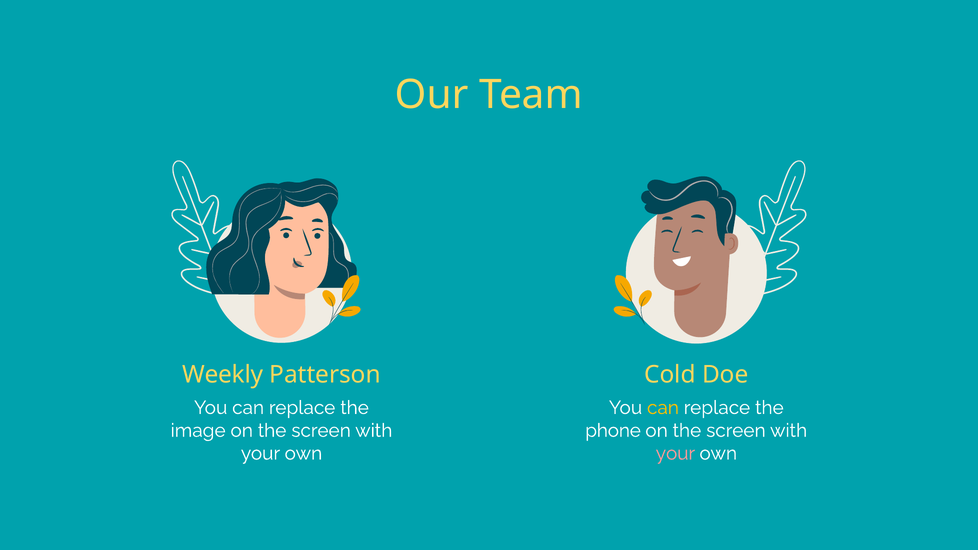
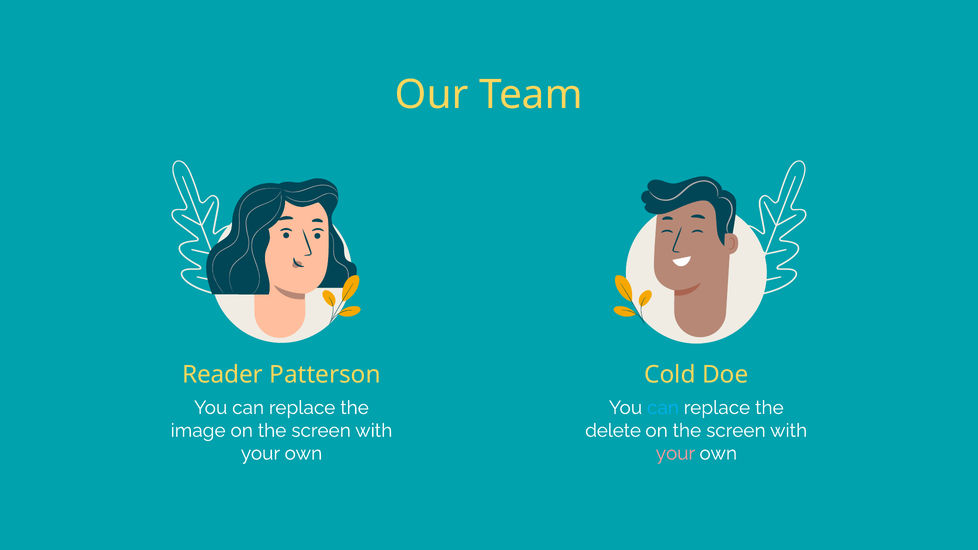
Weekly: Weekly -> Reader
can at (663, 408) colour: yellow -> light blue
phone: phone -> delete
